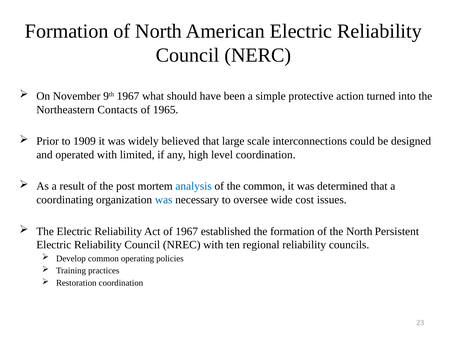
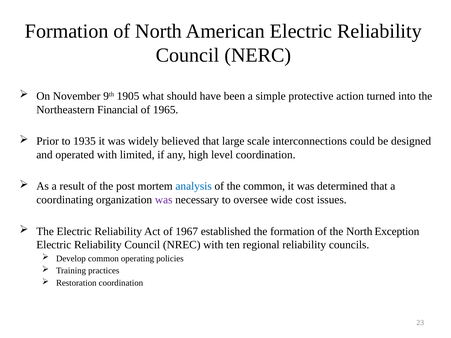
9th 1967: 1967 -> 1905
Contacts: Contacts -> Financial
1909: 1909 -> 1935
was at (164, 200) colour: blue -> purple
Persistent: Persistent -> Exception
